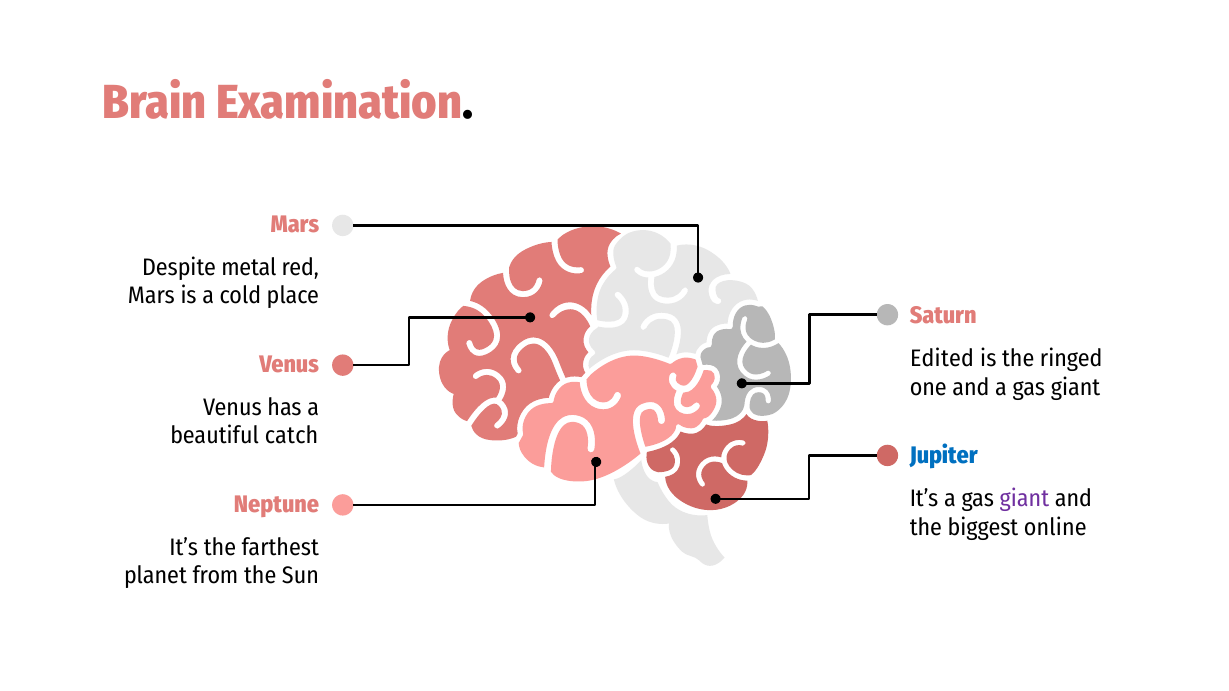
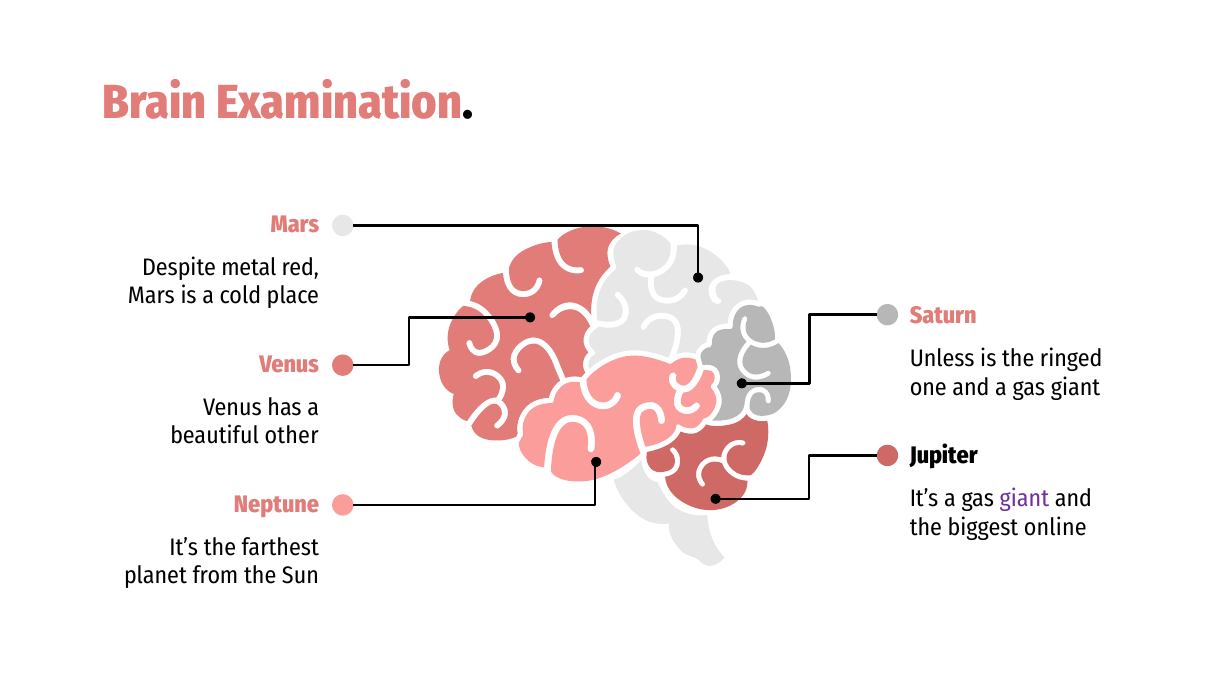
Edited: Edited -> Unless
catch: catch -> other
Jupiter colour: blue -> black
